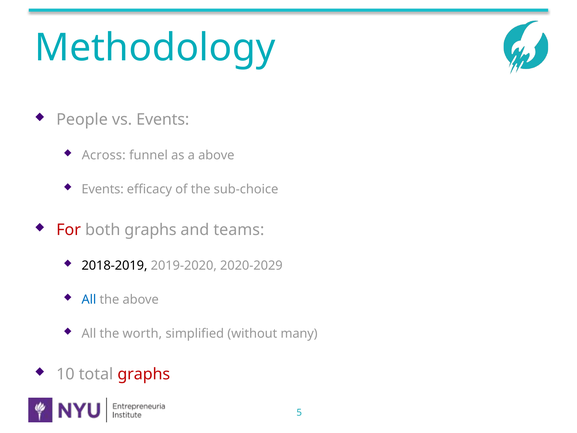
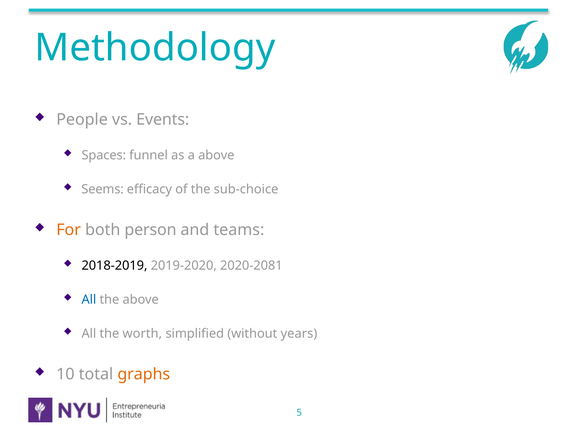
Across: Across -> Spaces
Events at (103, 189): Events -> Seems
For colour: red -> orange
both graphs: graphs -> person
2020-2029: 2020-2029 -> 2020-2081
many: many -> years
graphs at (144, 374) colour: red -> orange
